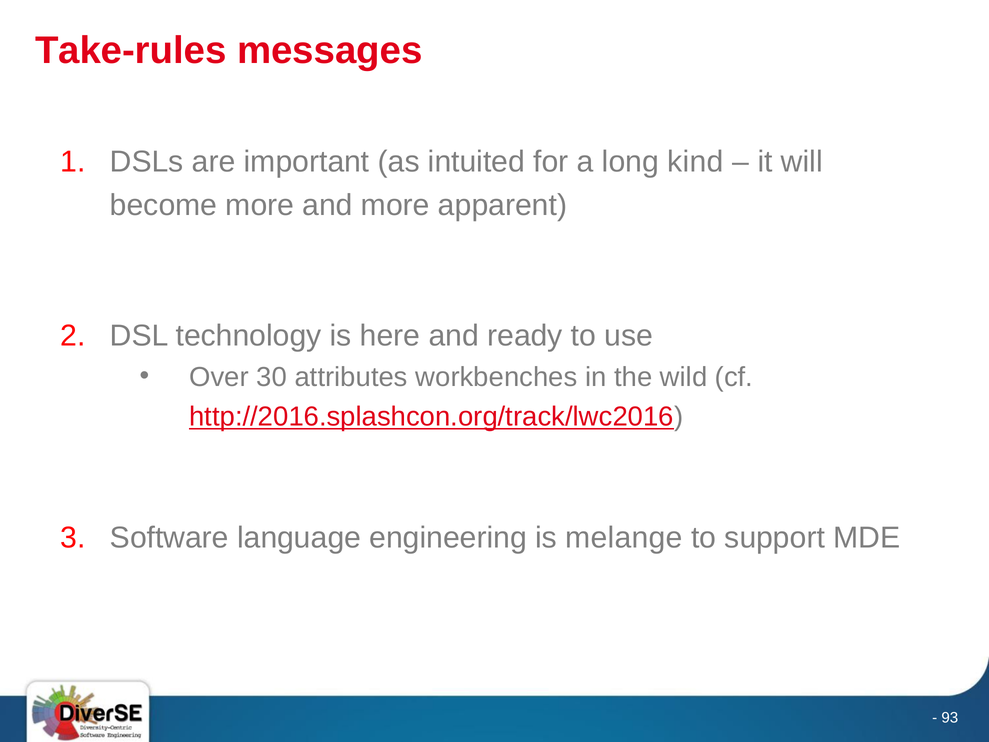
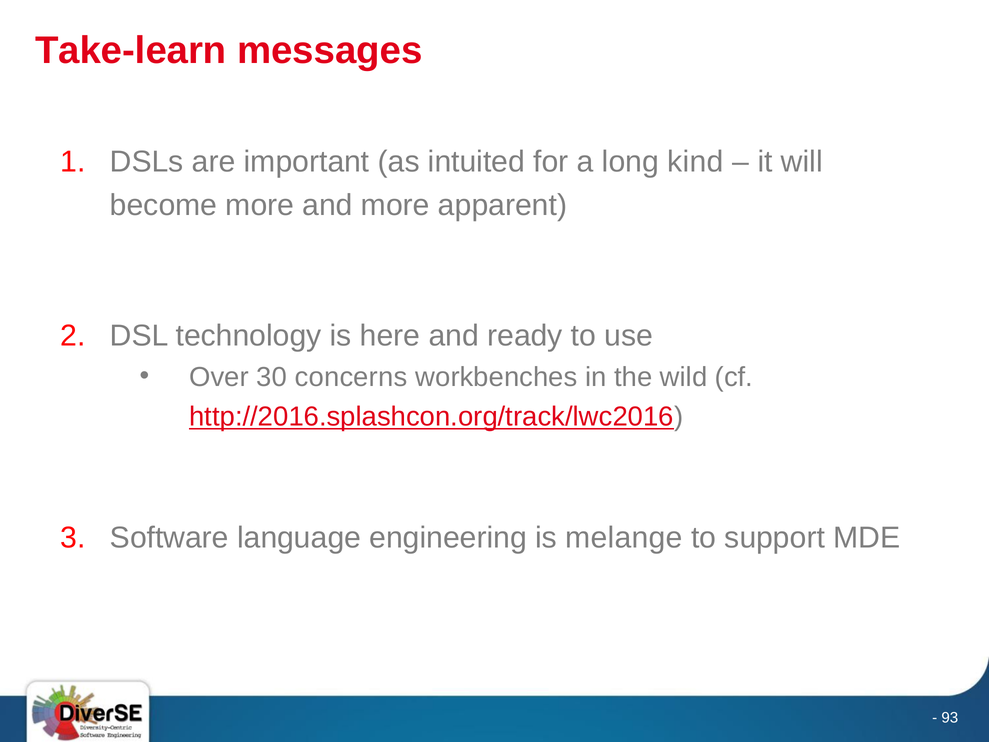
Take-rules: Take-rules -> Take-learn
attributes: attributes -> concerns
